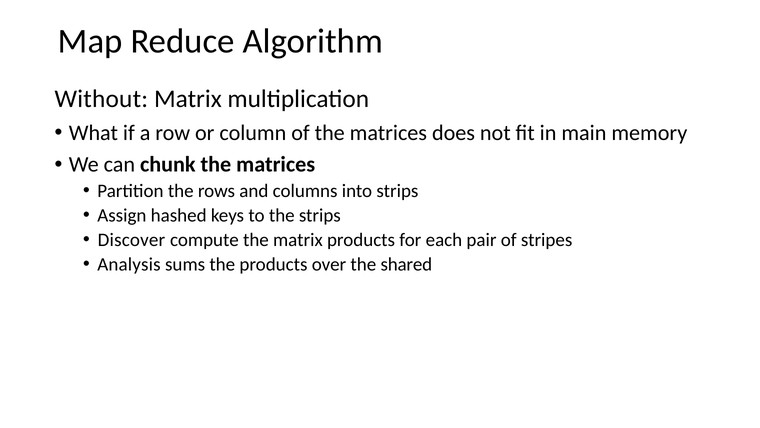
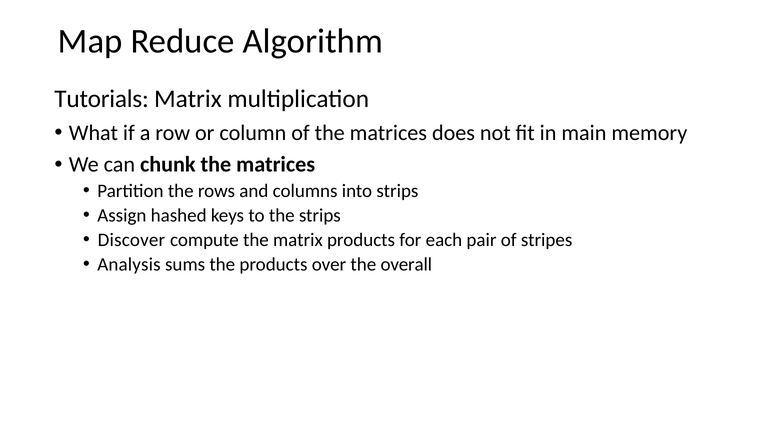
Without: Without -> Tutorials
shared: shared -> overall
